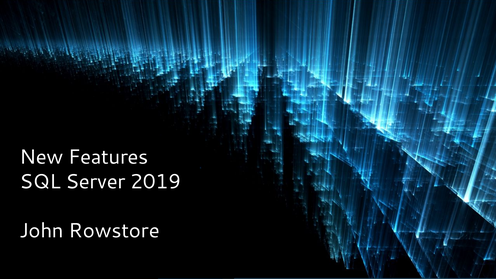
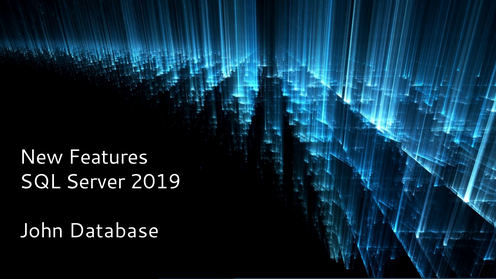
Rowstore: Rowstore -> Database
